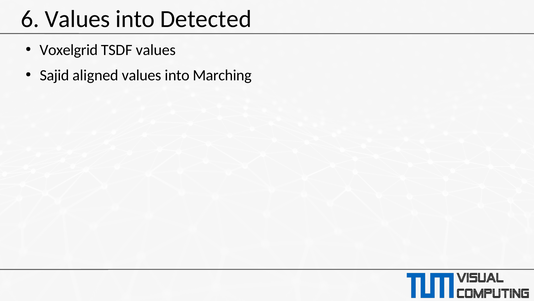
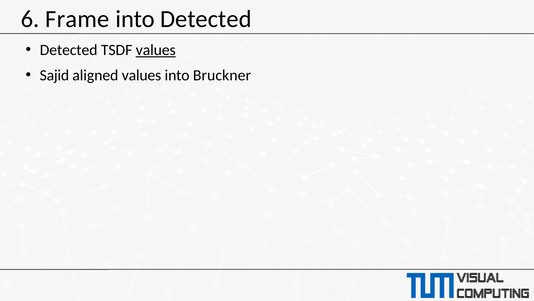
6 Values: Values -> Frame
Voxelgrid at (69, 50): Voxelgrid -> Detected
values at (156, 50) underline: none -> present
Marching: Marching -> Bruckner
